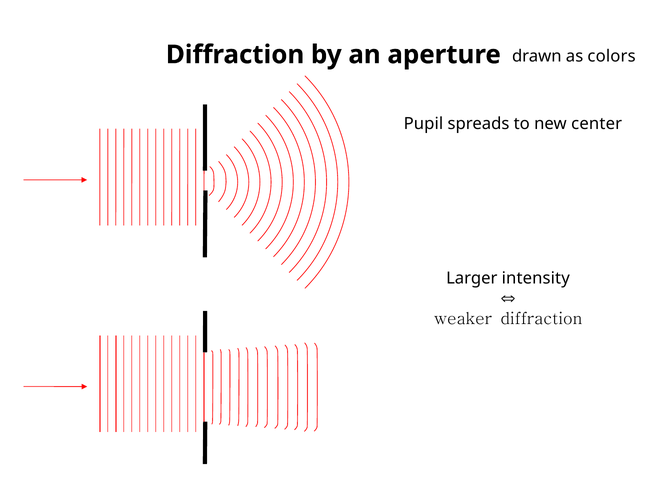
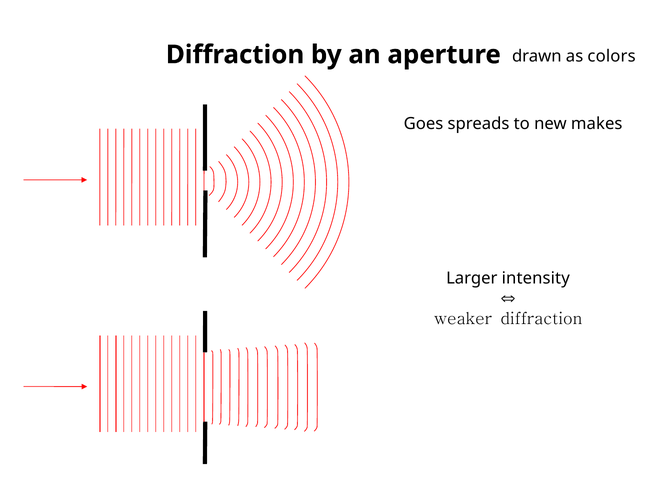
Pupil: Pupil -> Goes
center: center -> makes
